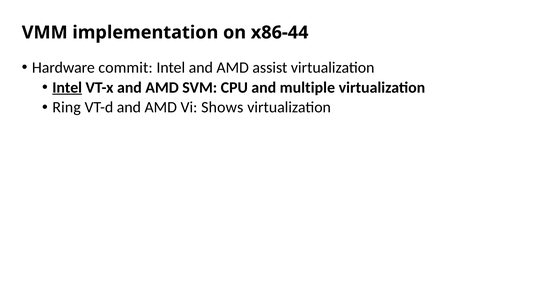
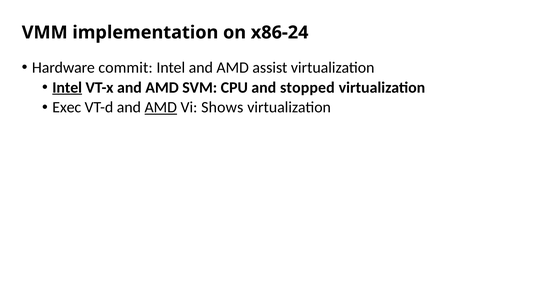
x86-44: x86-44 -> x86-24
multiple: multiple -> stopped
Ring: Ring -> Exec
AMD at (161, 107) underline: none -> present
